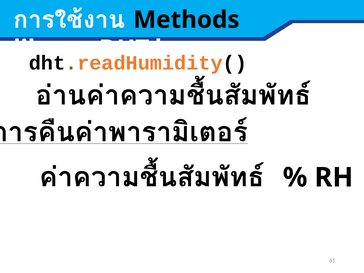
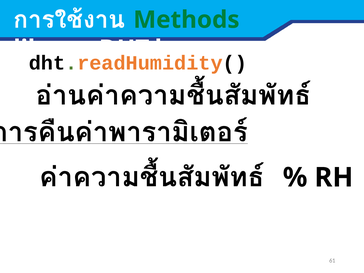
Methods colour: black -> green
